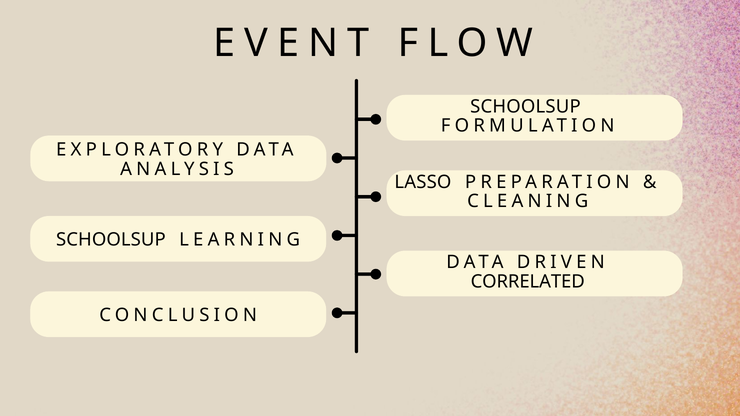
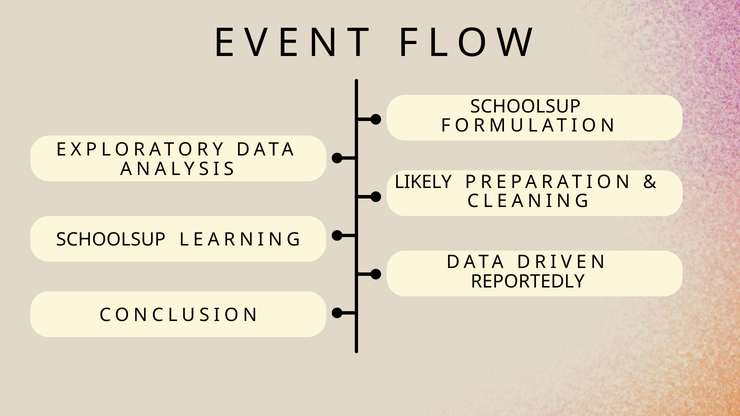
LASSO: LASSO -> LIKELY
CORRELATED: CORRELATED -> REPORTEDLY
